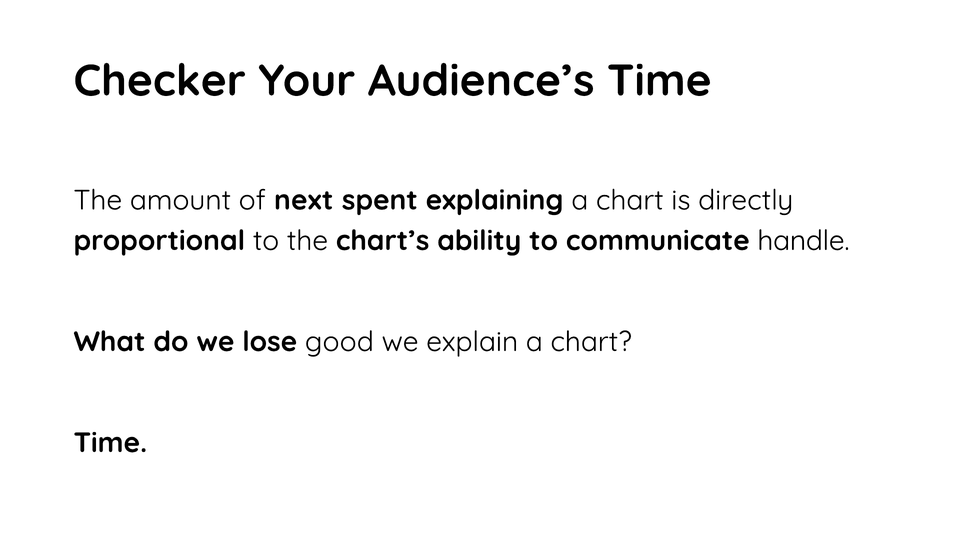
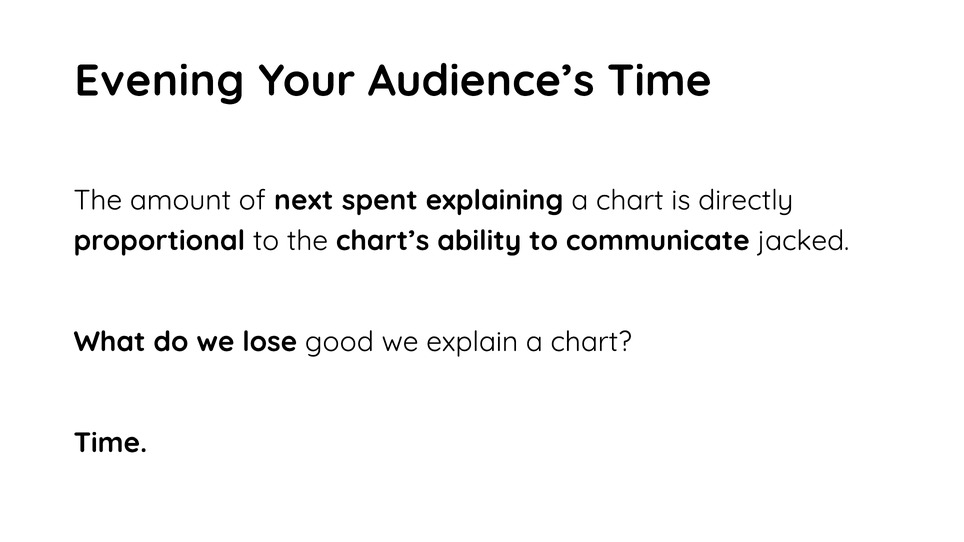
Checker: Checker -> Evening
handle: handle -> jacked
